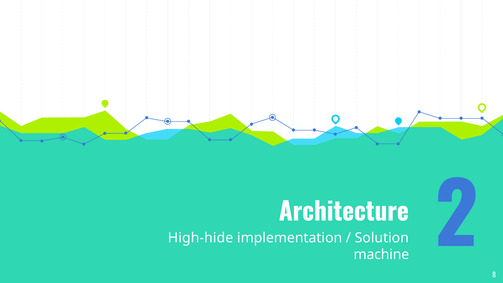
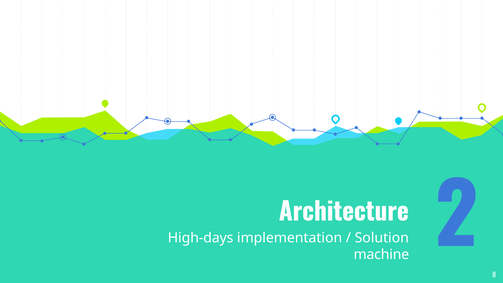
High-hide: High-hide -> High-days
